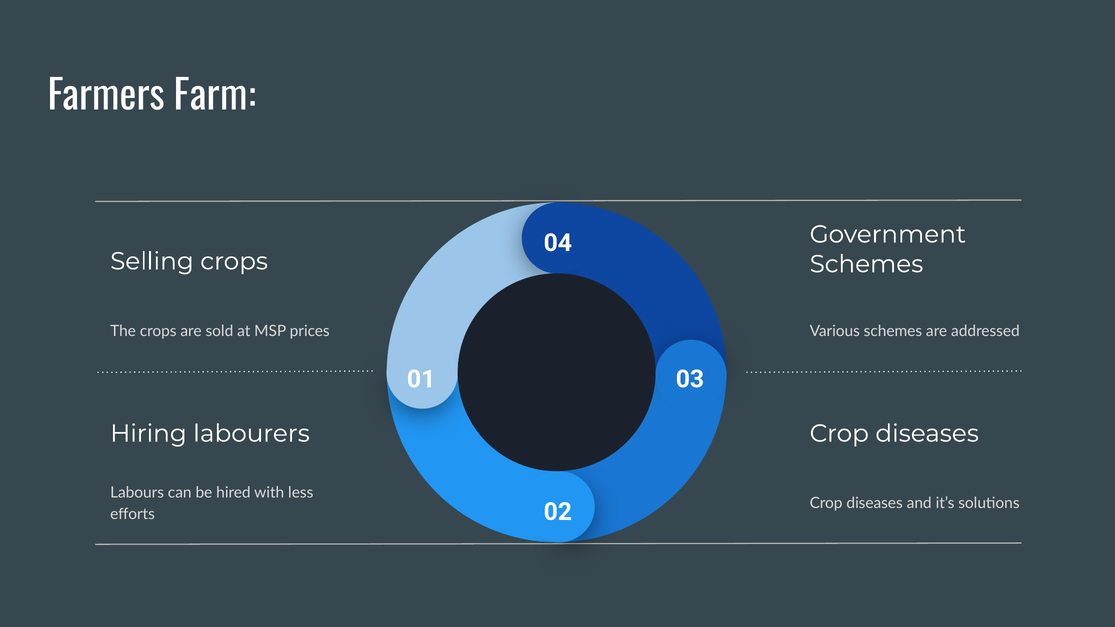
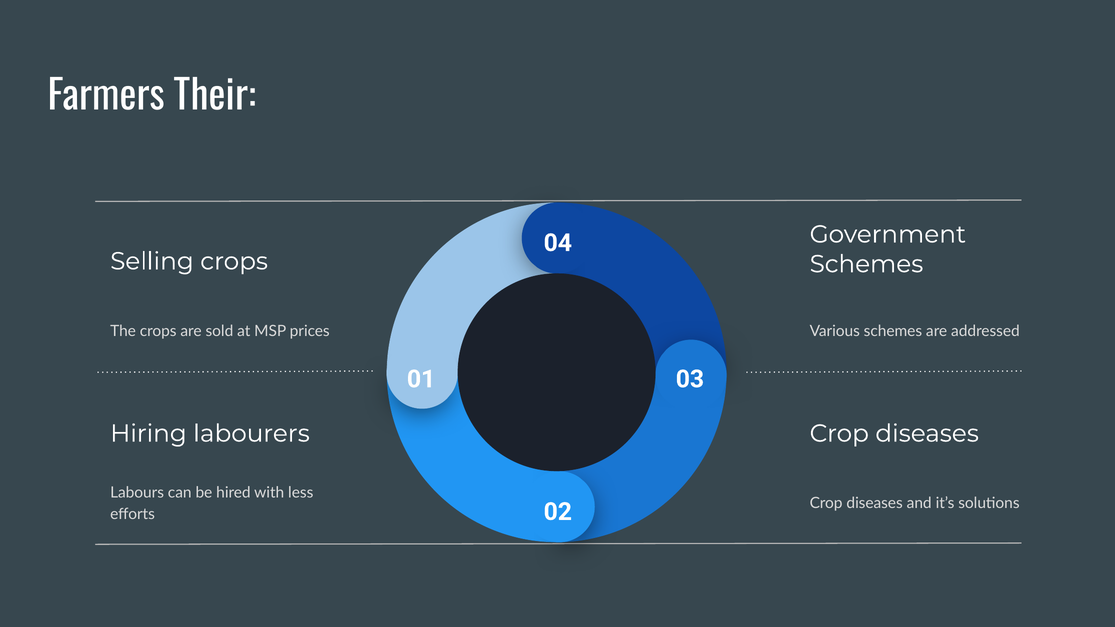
Farm: Farm -> Their
